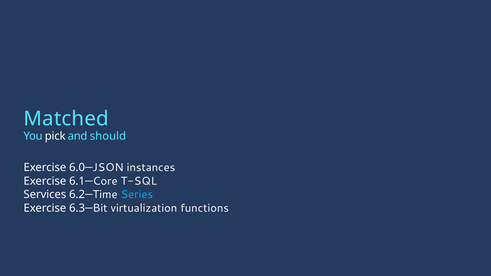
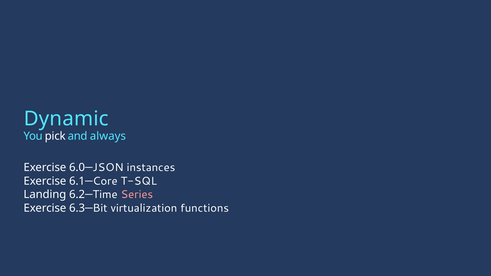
Matched: Matched -> Dynamic
should: should -> always
Services: Services -> Landing
Series colour: light blue -> pink
